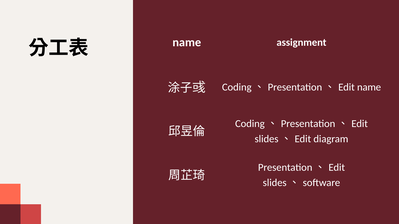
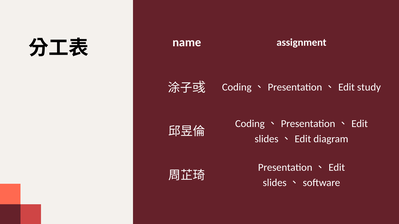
name at (369, 87): name -> study
